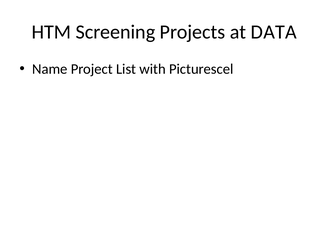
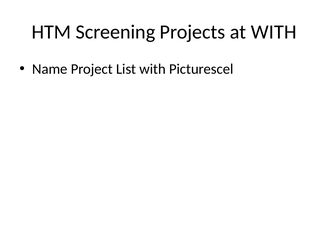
at DATA: DATA -> WITH
